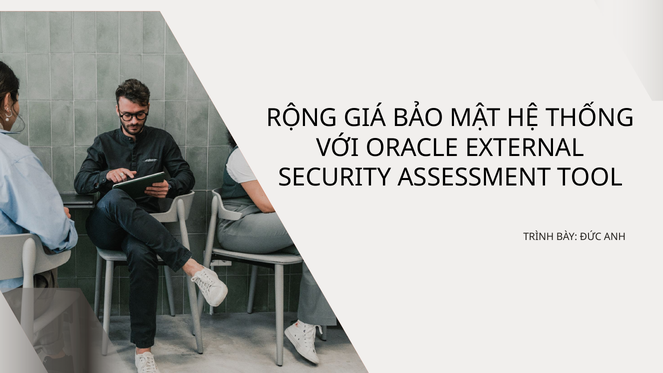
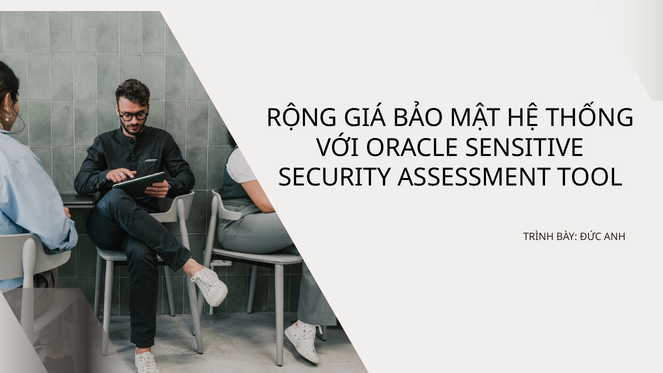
EXTERNAL: EXTERNAL -> SENSITIVE
